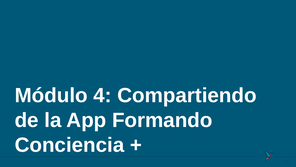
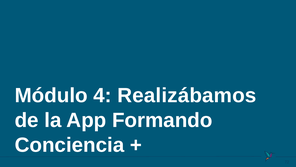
Compartiendo: Compartiendo -> Realizábamos
